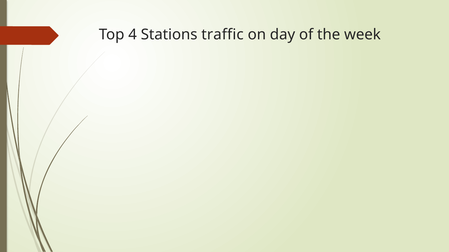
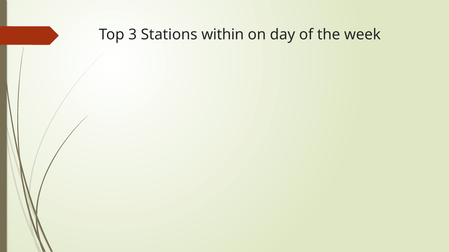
4: 4 -> 3
traffic: traffic -> within
